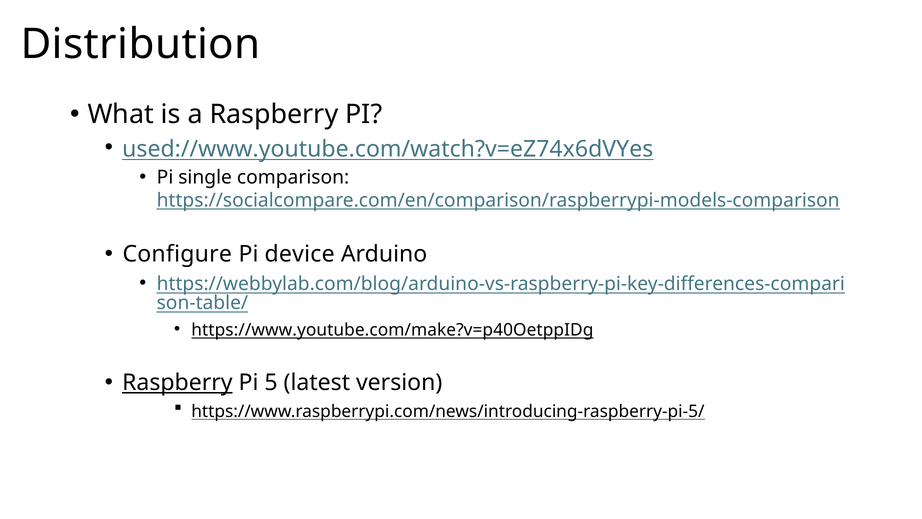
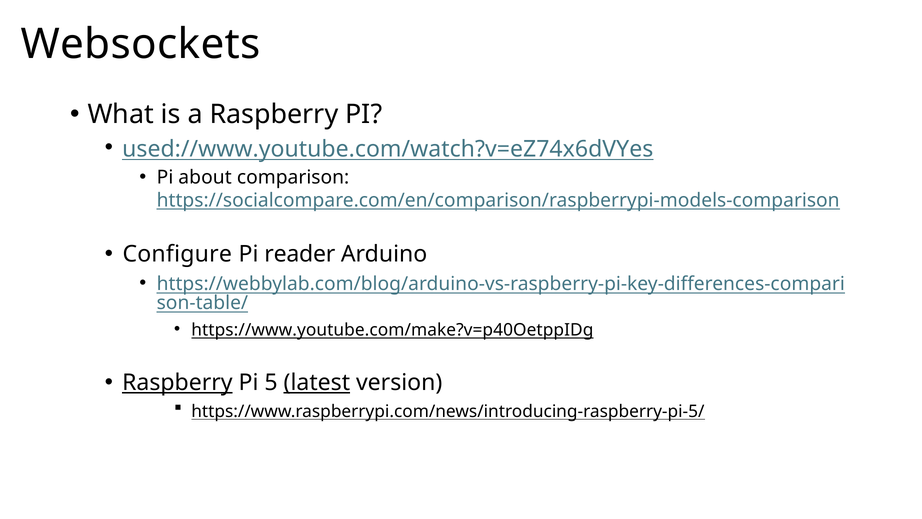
Distribution: Distribution -> Websockets
single: single -> about
device: device -> reader
latest underline: none -> present
